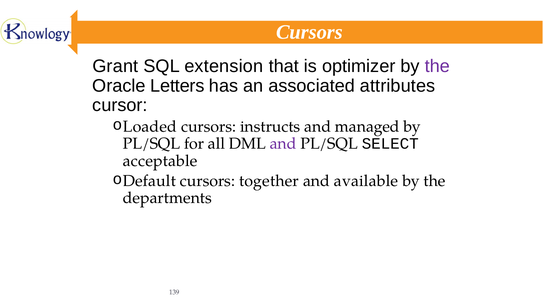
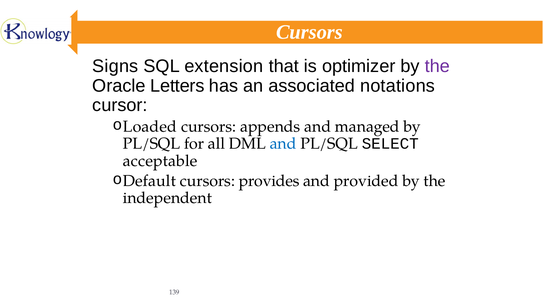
Grant: Grant -> Signs
attributes: attributes -> notations
instructs: instructs -> appends
and at (283, 143) colour: purple -> blue
together: together -> provides
available: available -> provided
departments: departments -> independent
